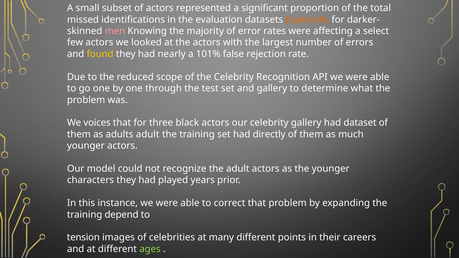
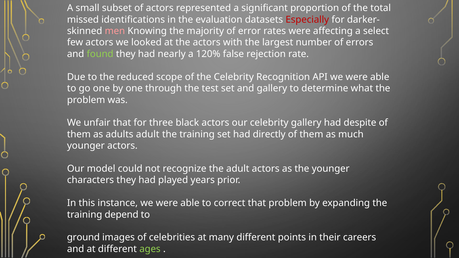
Especially colour: orange -> red
found colour: yellow -> light green
101%: 101% -> 120%
voices: voices -> unfair
dataset: dataset -> despite
tension: tension -> ground
